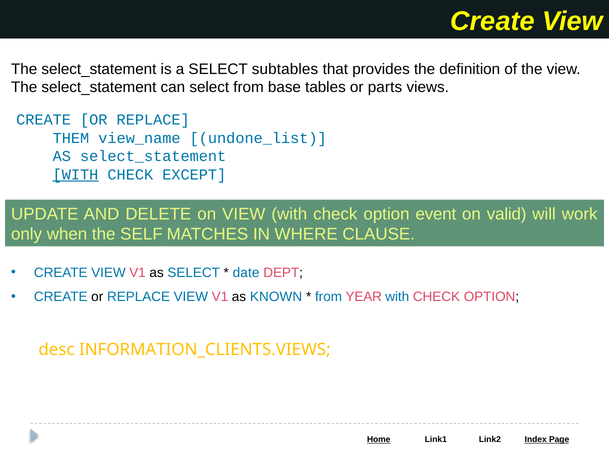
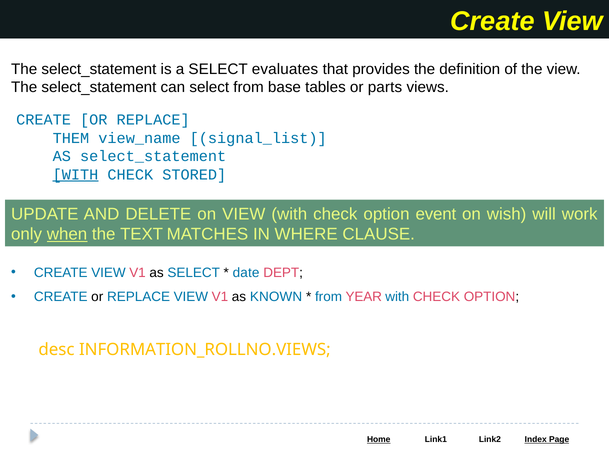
subtables: subtables -> evaluates
undone_list: undone_list -> signal_list
EXCEPT: EXCEPT -> STORED
valid: valid -> wish
when underline: none -> present
SELF: SELF -> TEXT
INFORMATION_CLIENTS.VIEWS: INFORMATION_CLIENTS.VIEWS -> INFORMATION_ROLLNO.VIEWS
